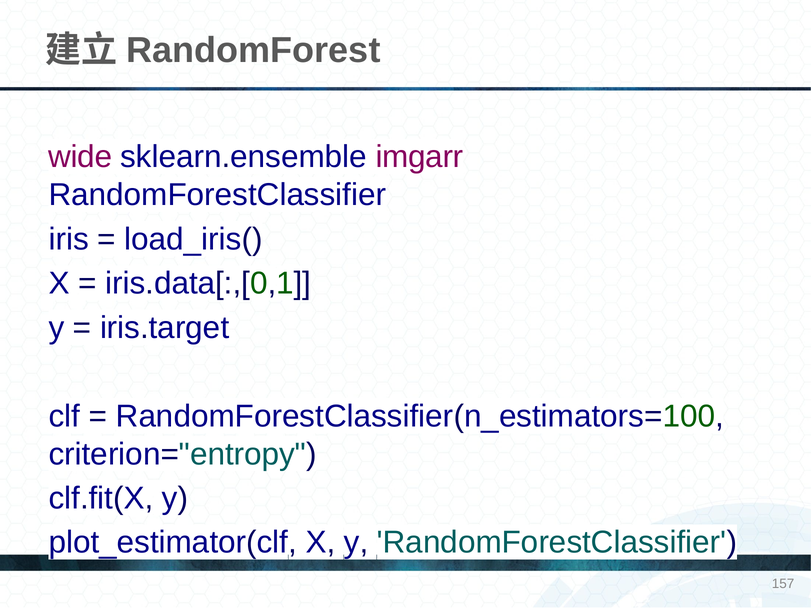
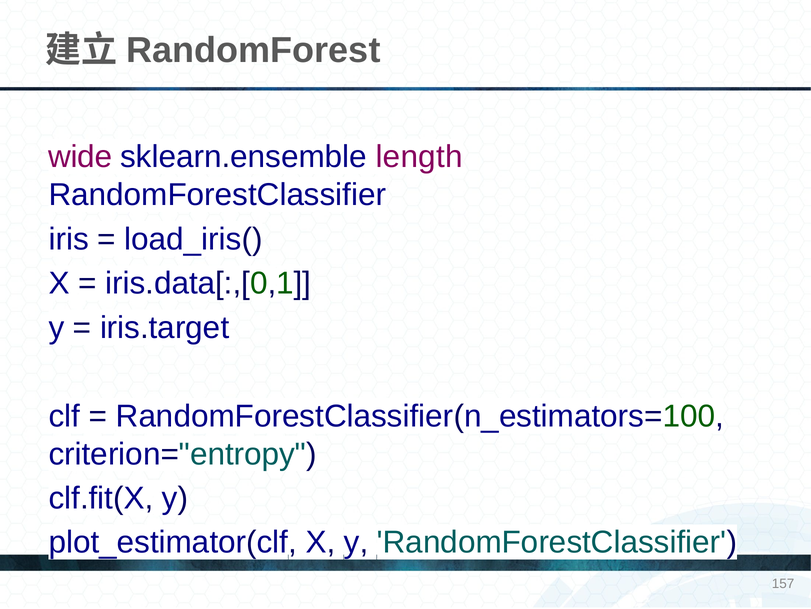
imgarr: imgarr -> length
